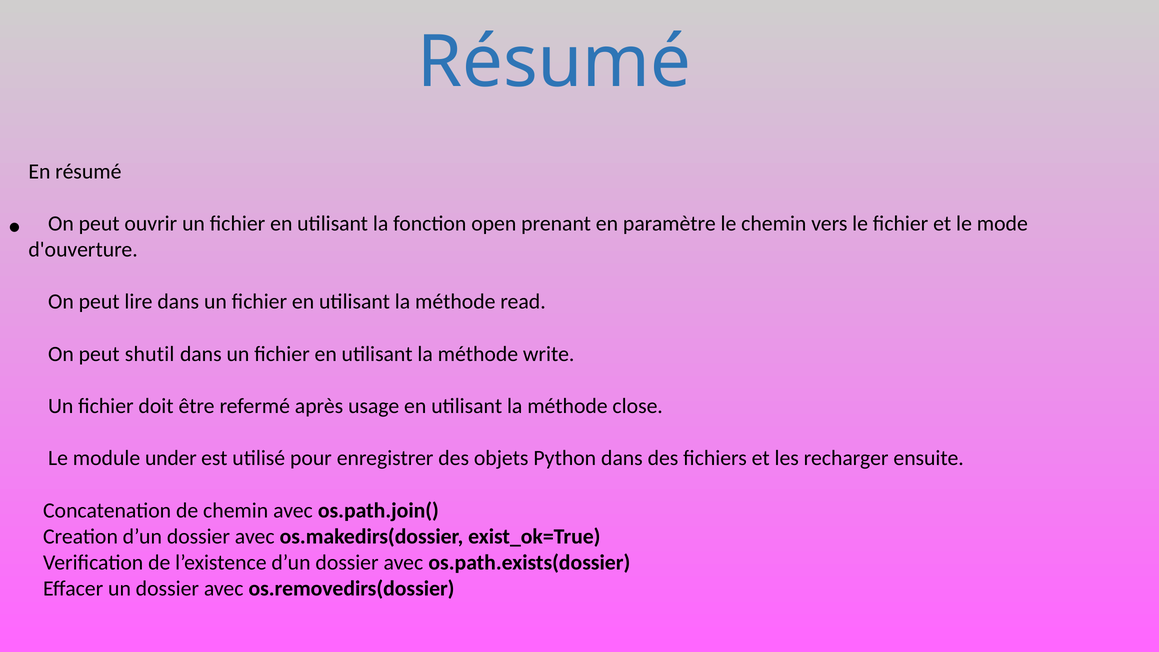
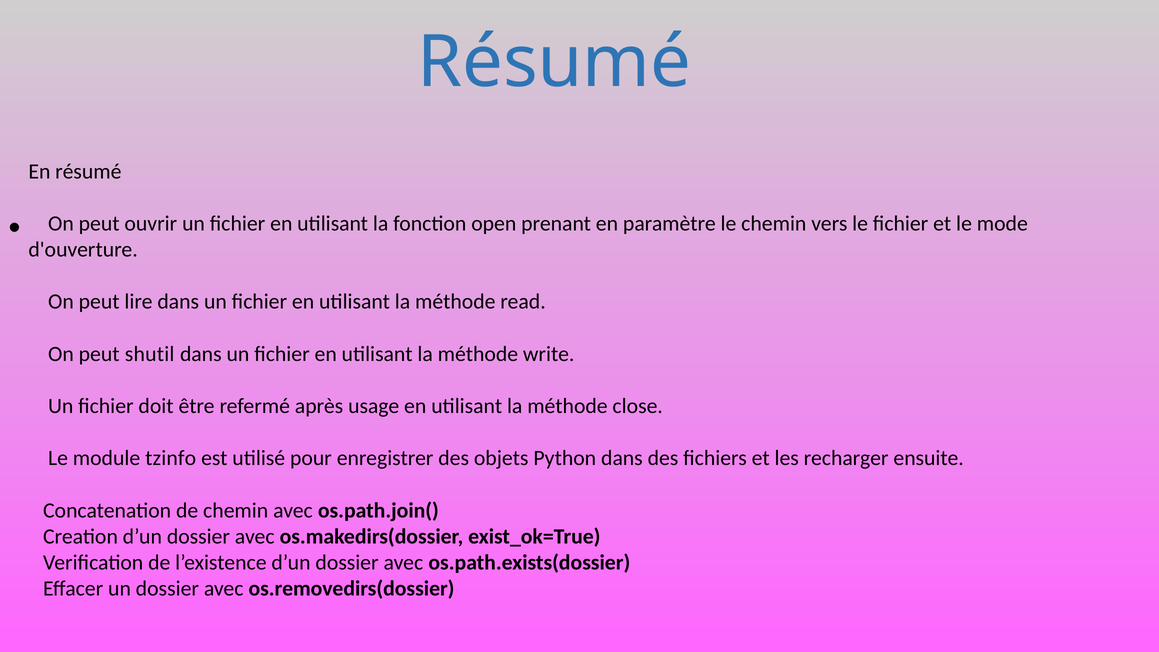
under: under -> tzinfo
